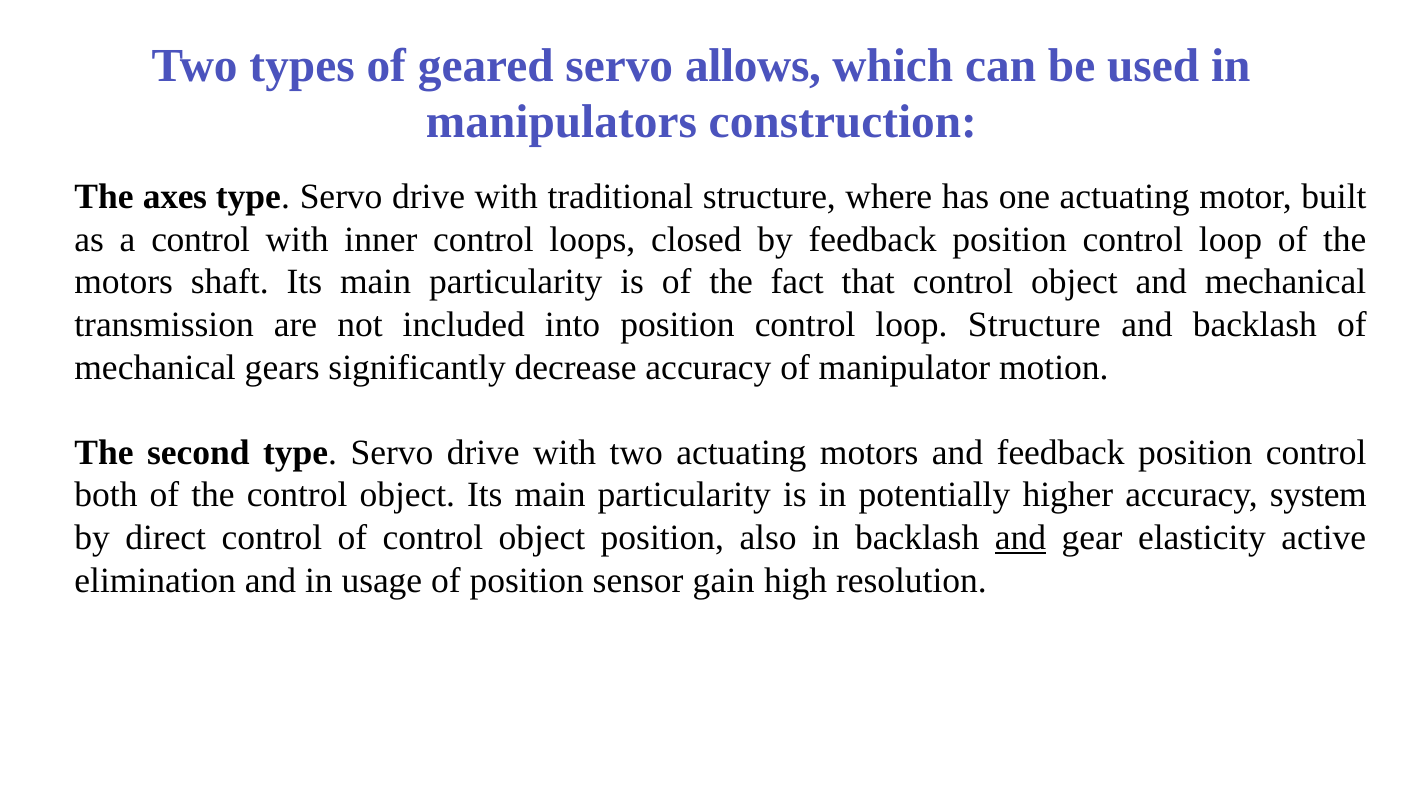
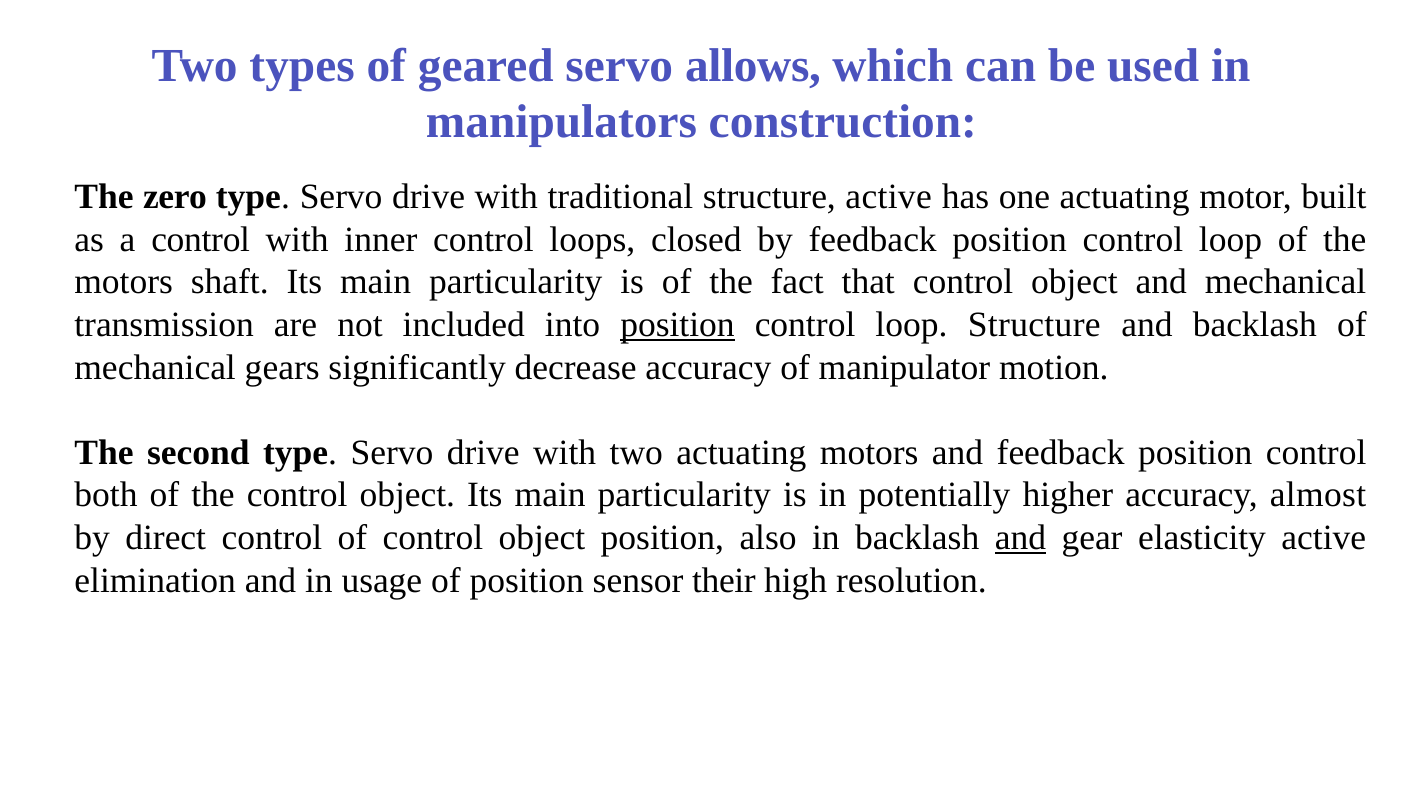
axes: axes -> zero
structure where: where -> active
position at (678, 325) underline: none -> present
system: system -> almost
gain: gain -> their
